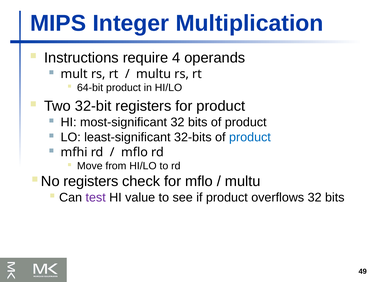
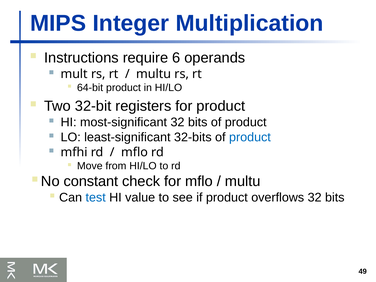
4: 4 -> 6
No registers: registers -> constant
test colour: purple -> blue
